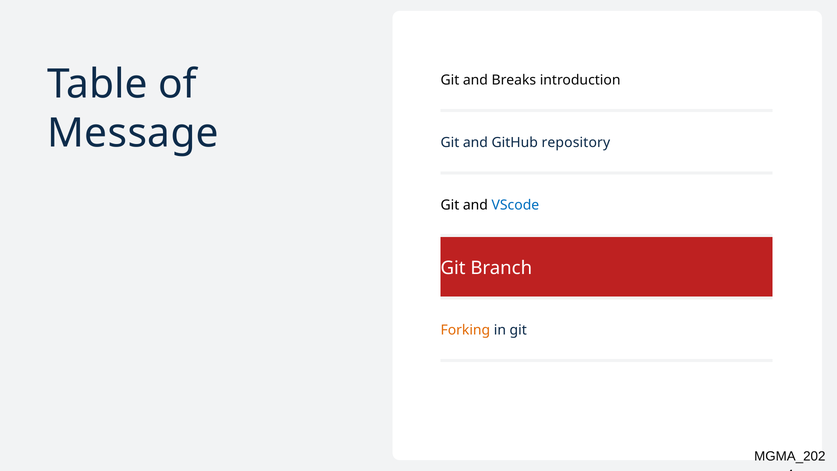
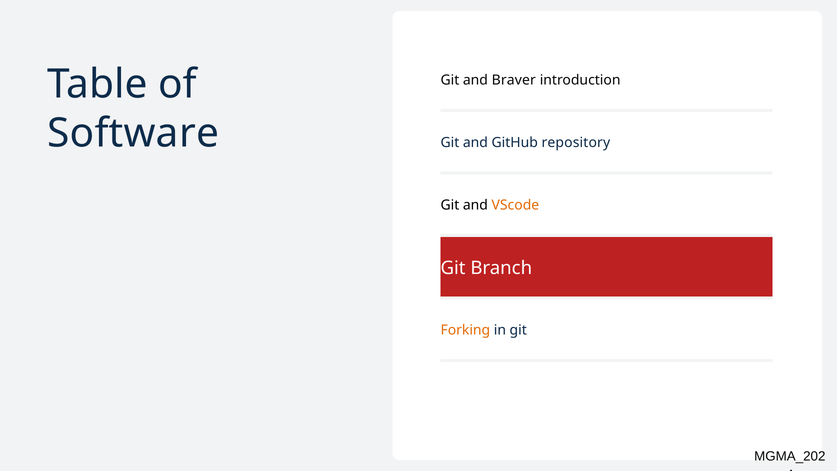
Breaks: Breaks -> Braver
Message: Message -> Software
VScode colour: blue -> orange
